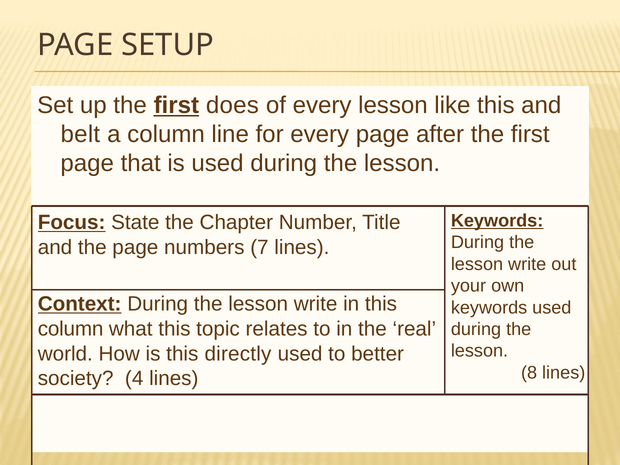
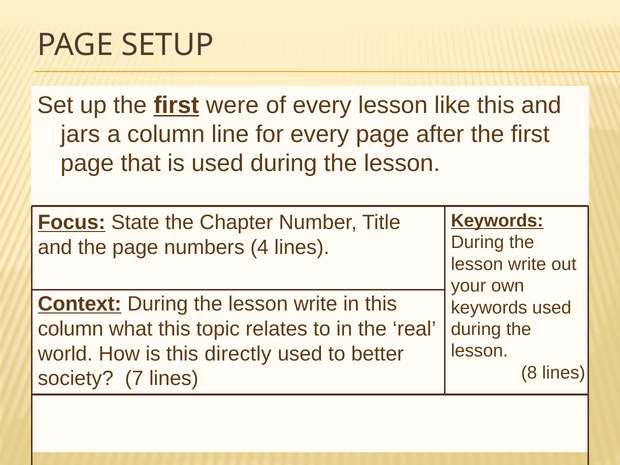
does: does -> were
belt: belt -> jars
7: 7 -> 4
4: 4 -> 7
